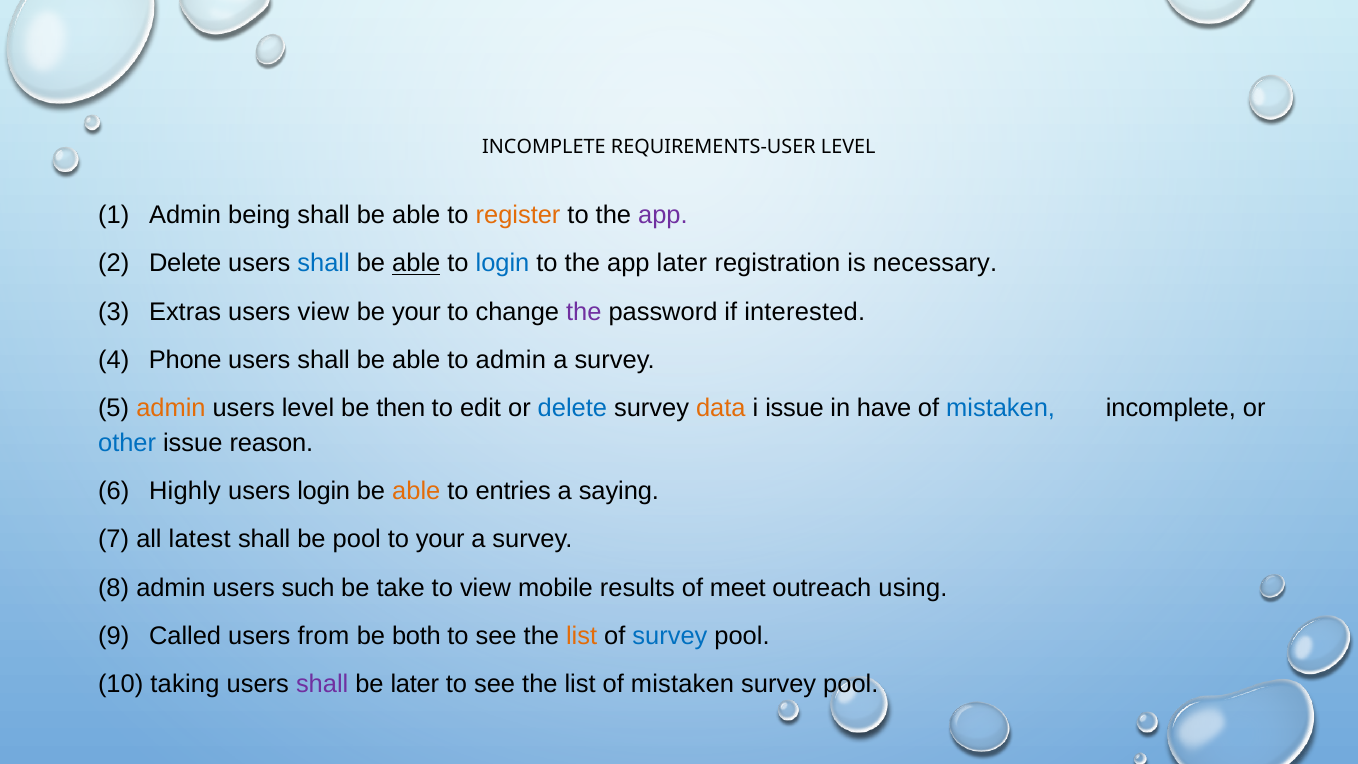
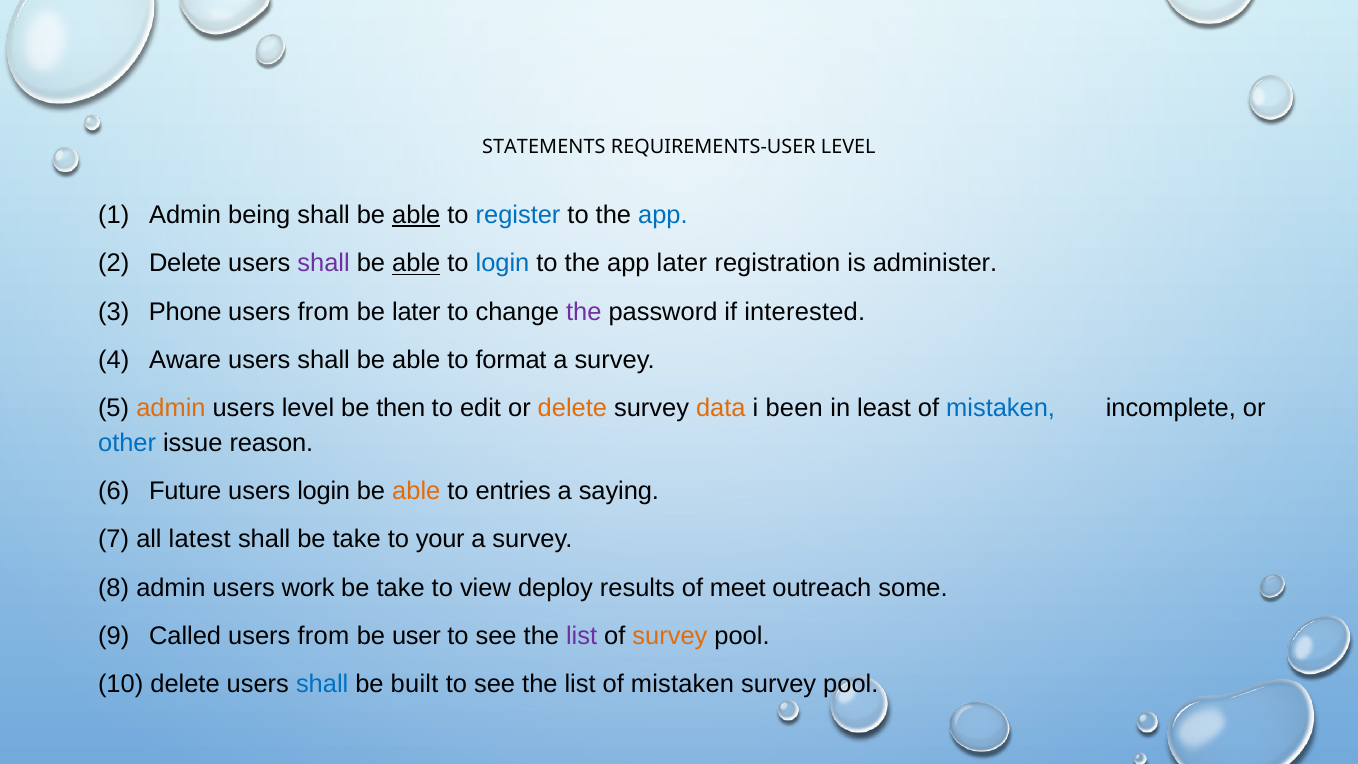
INCOMPLETE at (544, 147): INCOMPLETE -> STATEMENTS
able at (416, 215) underline: none -> present
register colour: orange -> blue
app at (663, 215) colour: purple -> blue
shall at (324, 263) colour: blue -> purple
necessary: necessary -> administer
Extras: Extras -> Phone
view at (323, 312): view -> from
be your: your -> later
Phone: Phone -> Aware
to admin: admin -> format
delete at (572, 408) colour: blue -> orange
i issue: issue -> been
have: have -> least
Highly: Highly -> Future
shall be pool: pool -> take
such: such -> work
mobile: mobile -> deploy
using: using -> some
both: both -> user
list at (582, 636) colour: orange -> purple
survey at (670, 636) colour: blue -> orange
10 taking: taking -> delete
shall at (322, 684) colour: purple -> blue
be later: later -> built
